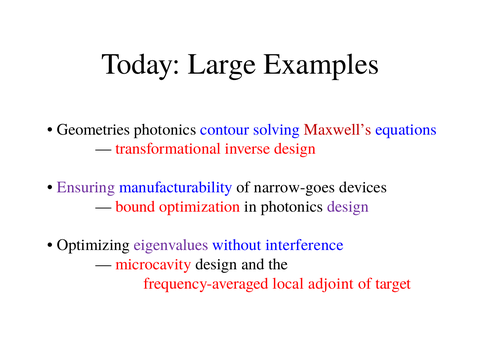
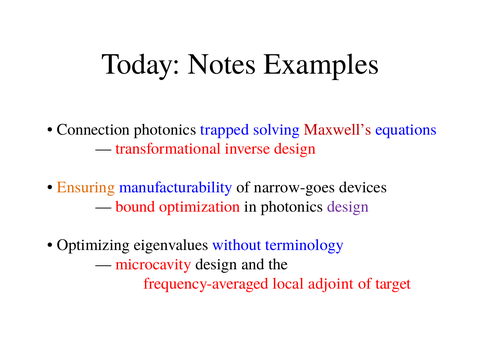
Large: Large -> Notes
Geometries: Geometries -> Connection
contour: contour -> trapped
Ensuring colour: purple -> orange
eigenvalues colour: purple -> black
interference: interference -> terminology
